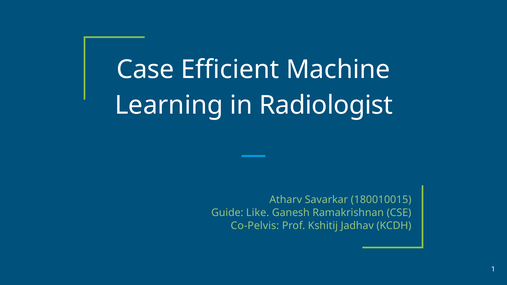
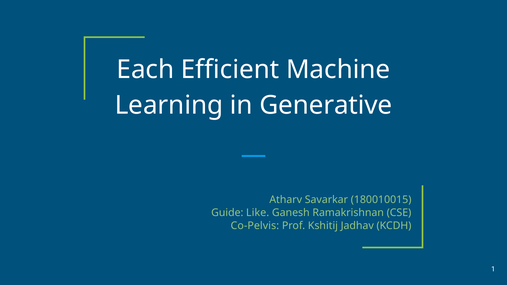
Case: Case -> Each
Radiologist: Radiologist -> Generative
